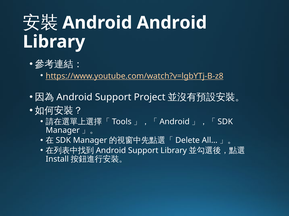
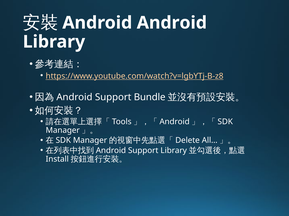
Project: Project -> Bundle
